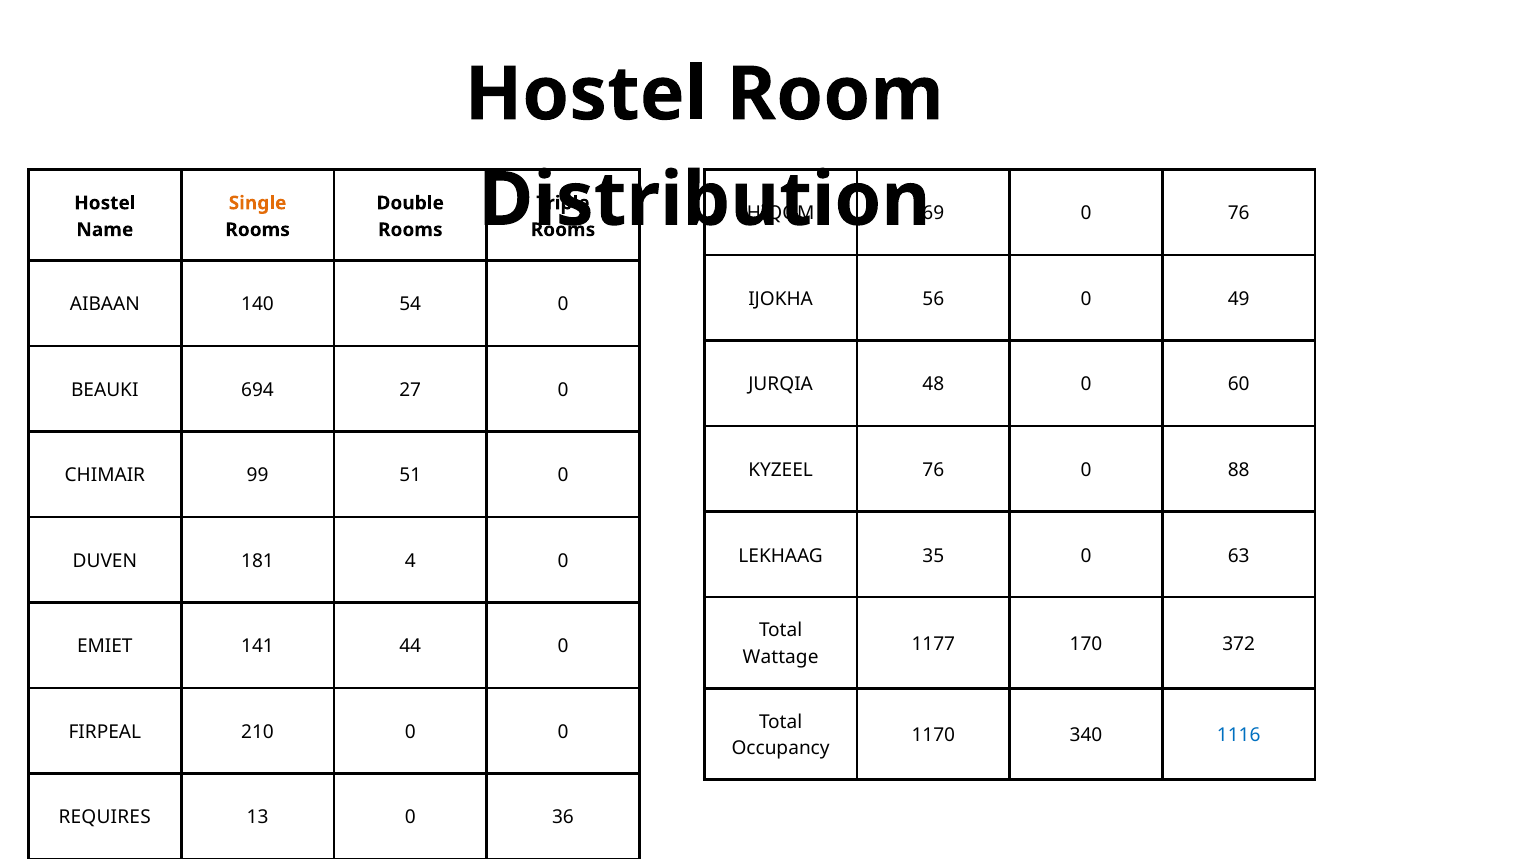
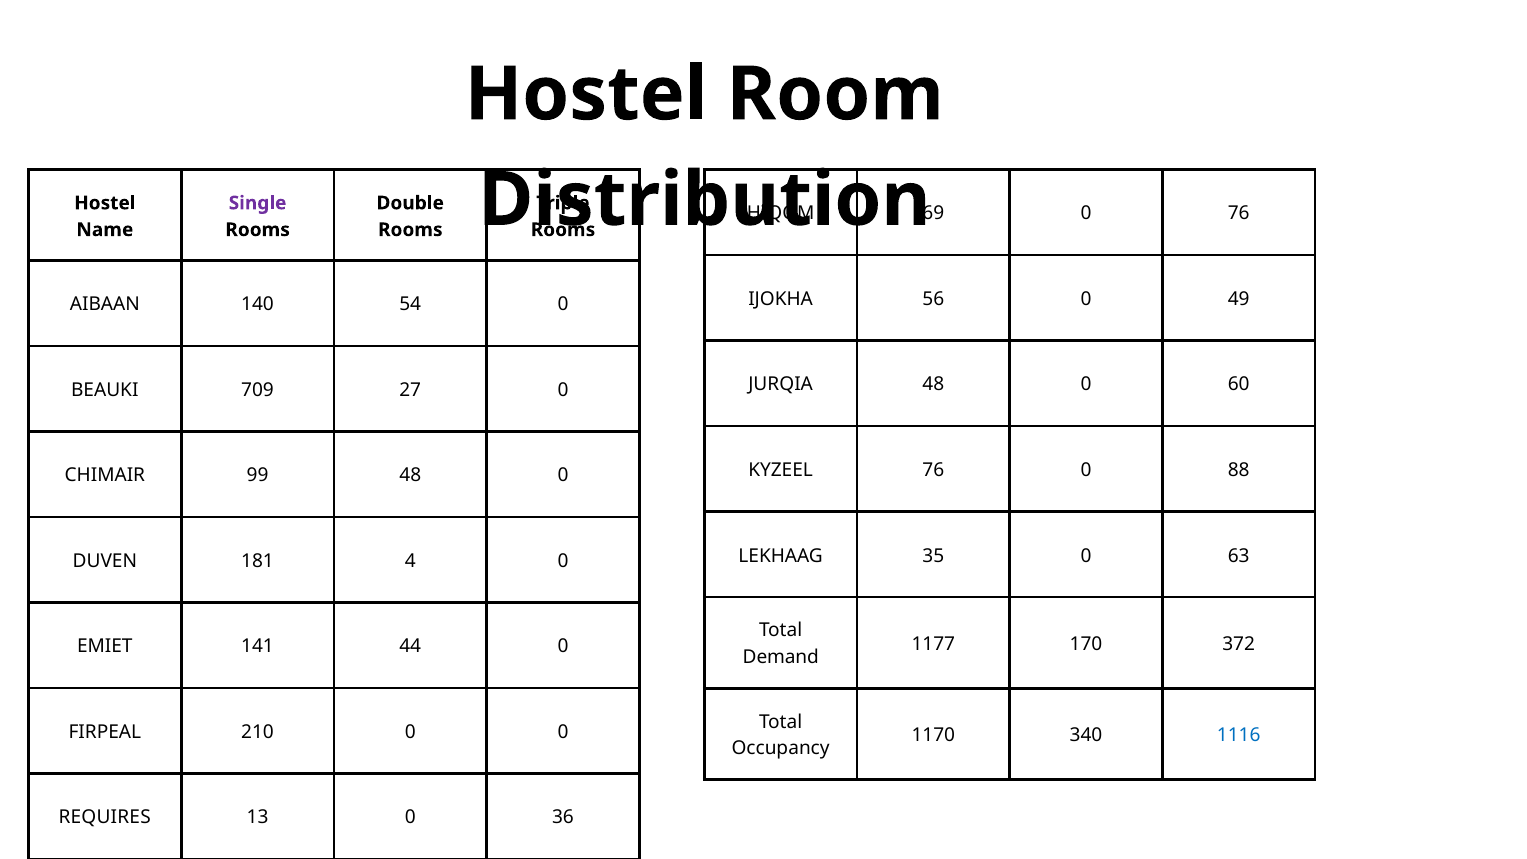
Single colour: orange -> purple
694: 694 -> 709
99 51: 51 -> 48
Wattage: Wattage -> Demand
